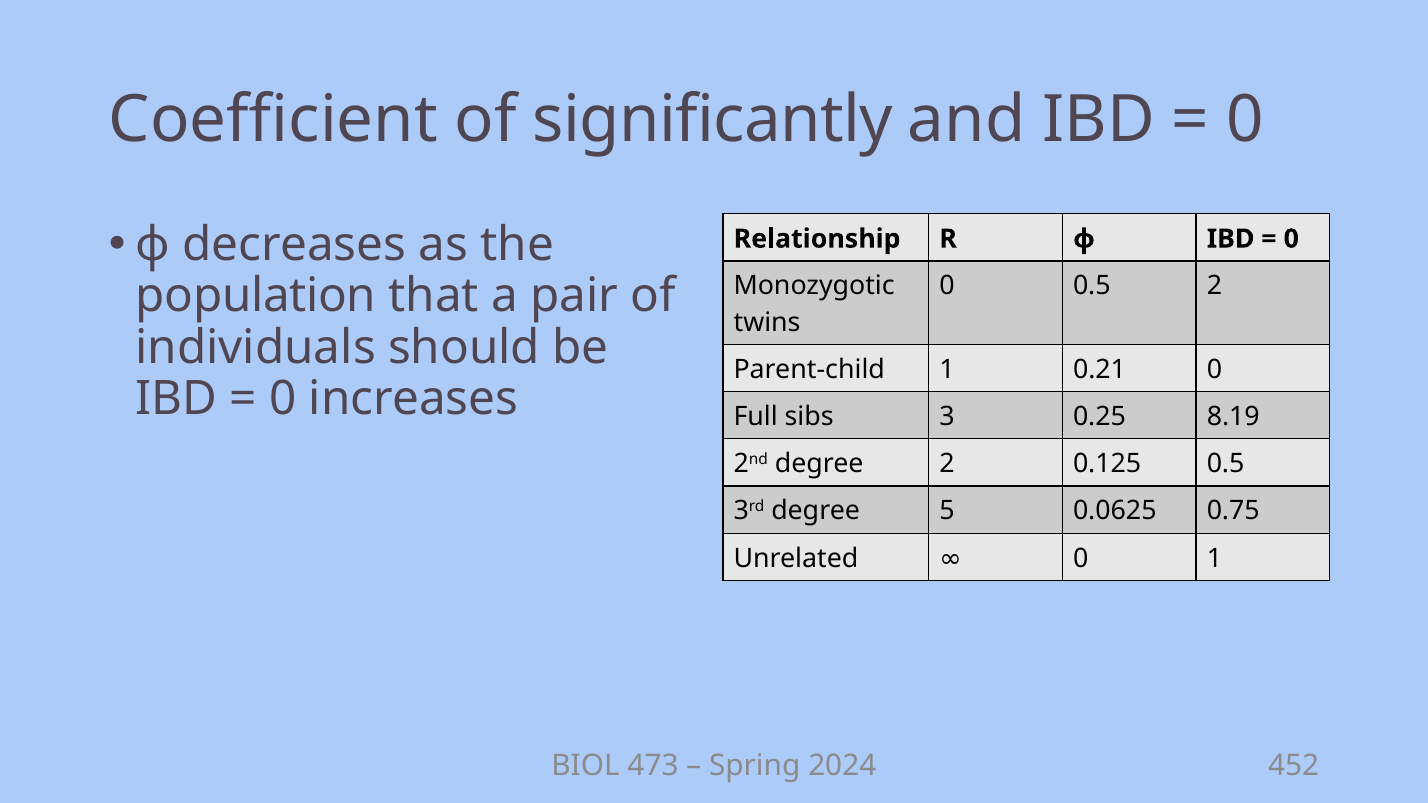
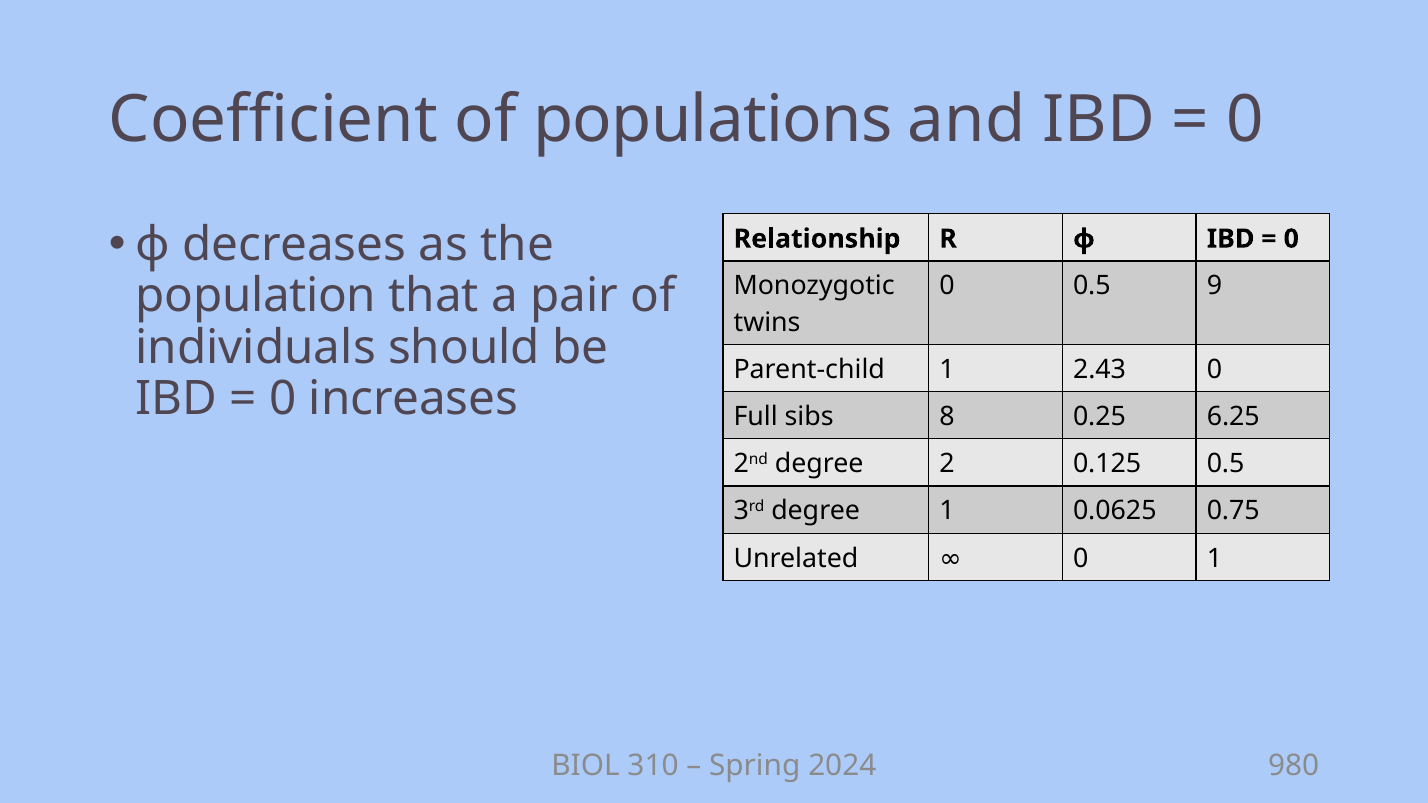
significantly: significantly -> populations
0.5 2: 2 -> 9
0.21: 0.21 -> 2.43
3: 3 -> 8
8.19: 8.19 -> 6.25
degree 5: 5 -> 1
473: 473 -> 310
452: 452 -> 980
